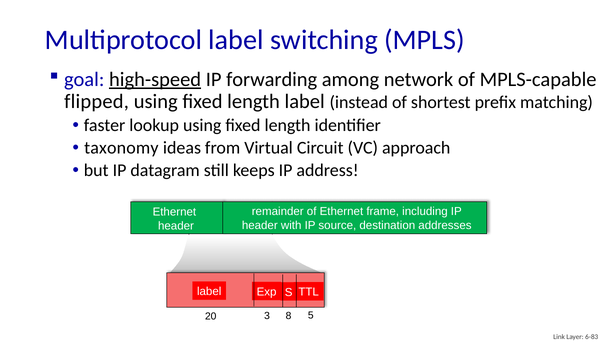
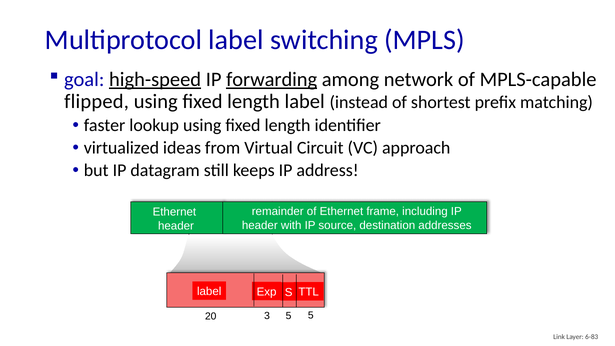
forwarding underline: none -> present
taxonomy: taxonomy -> virtualized
3 8: 8 -> 5
